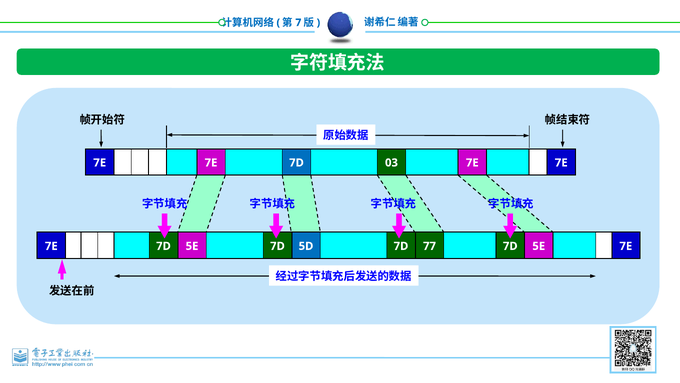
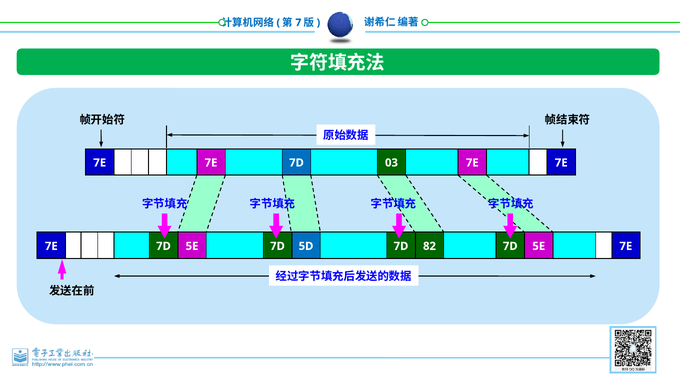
77: 77 -> 82
